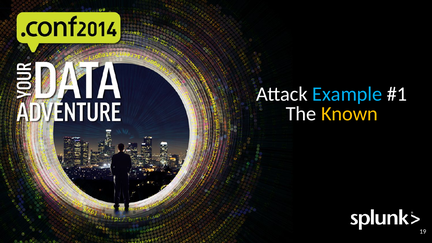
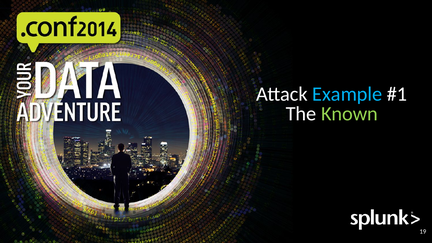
Known colour: yellow -> light green
